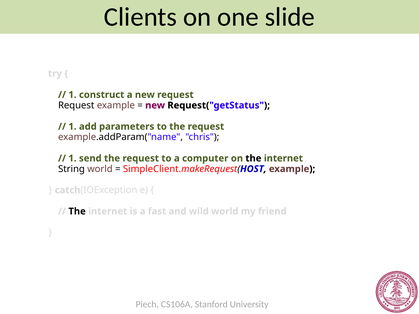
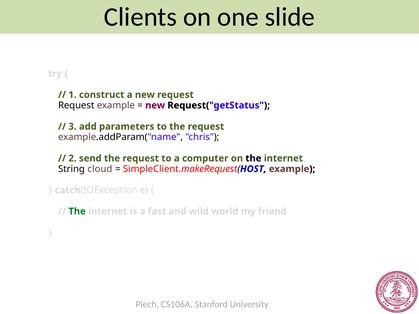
1 at (72, 127): 1 -> 3
1 at (72, 158): 1 -> 2
String world: world -> cloud
The at (77, 211) colour: black -> green
